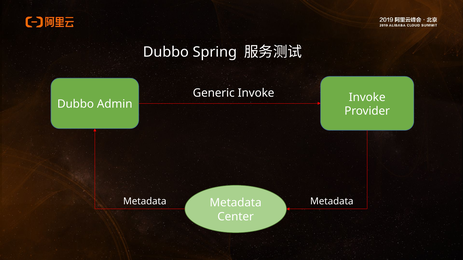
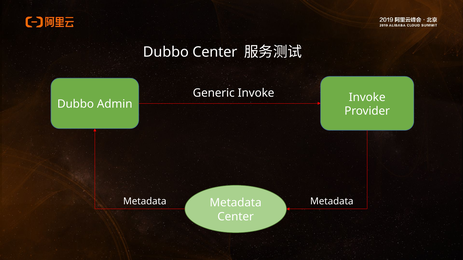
Dubbo Spring: Spring -> Center
